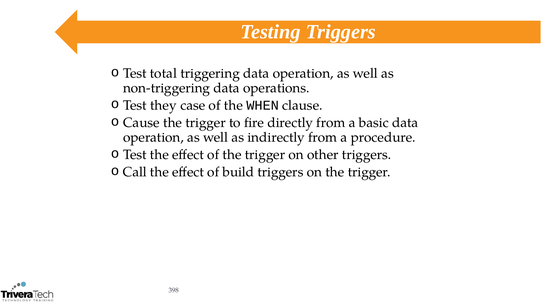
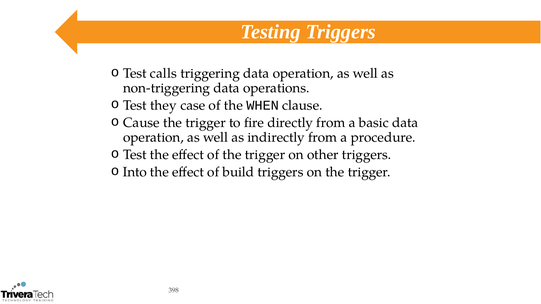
total: total -> calls
Call: Call -> Into
